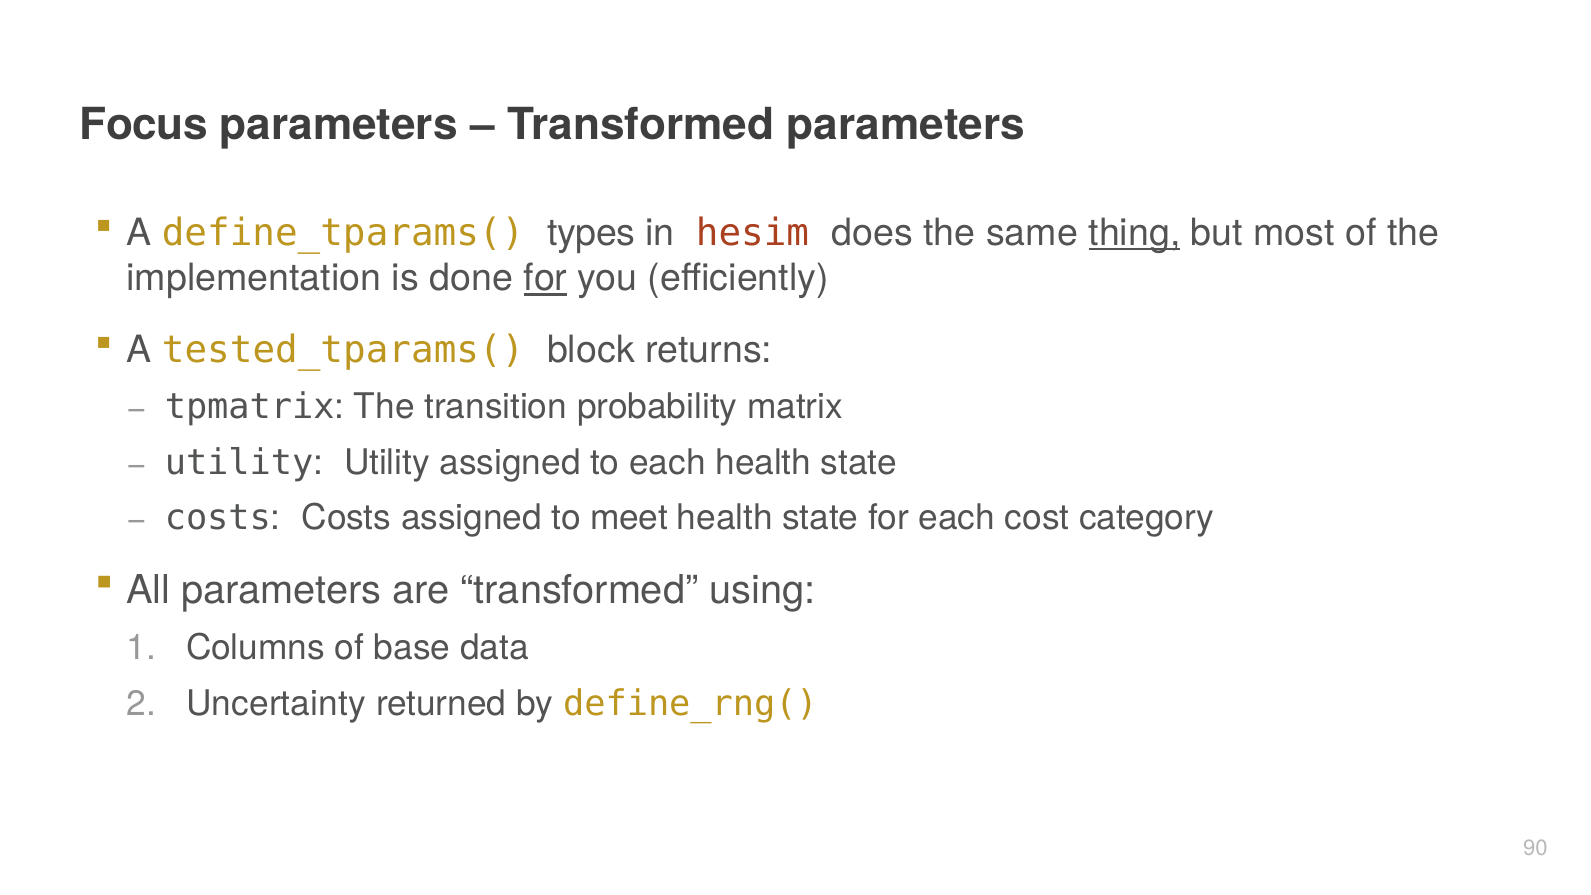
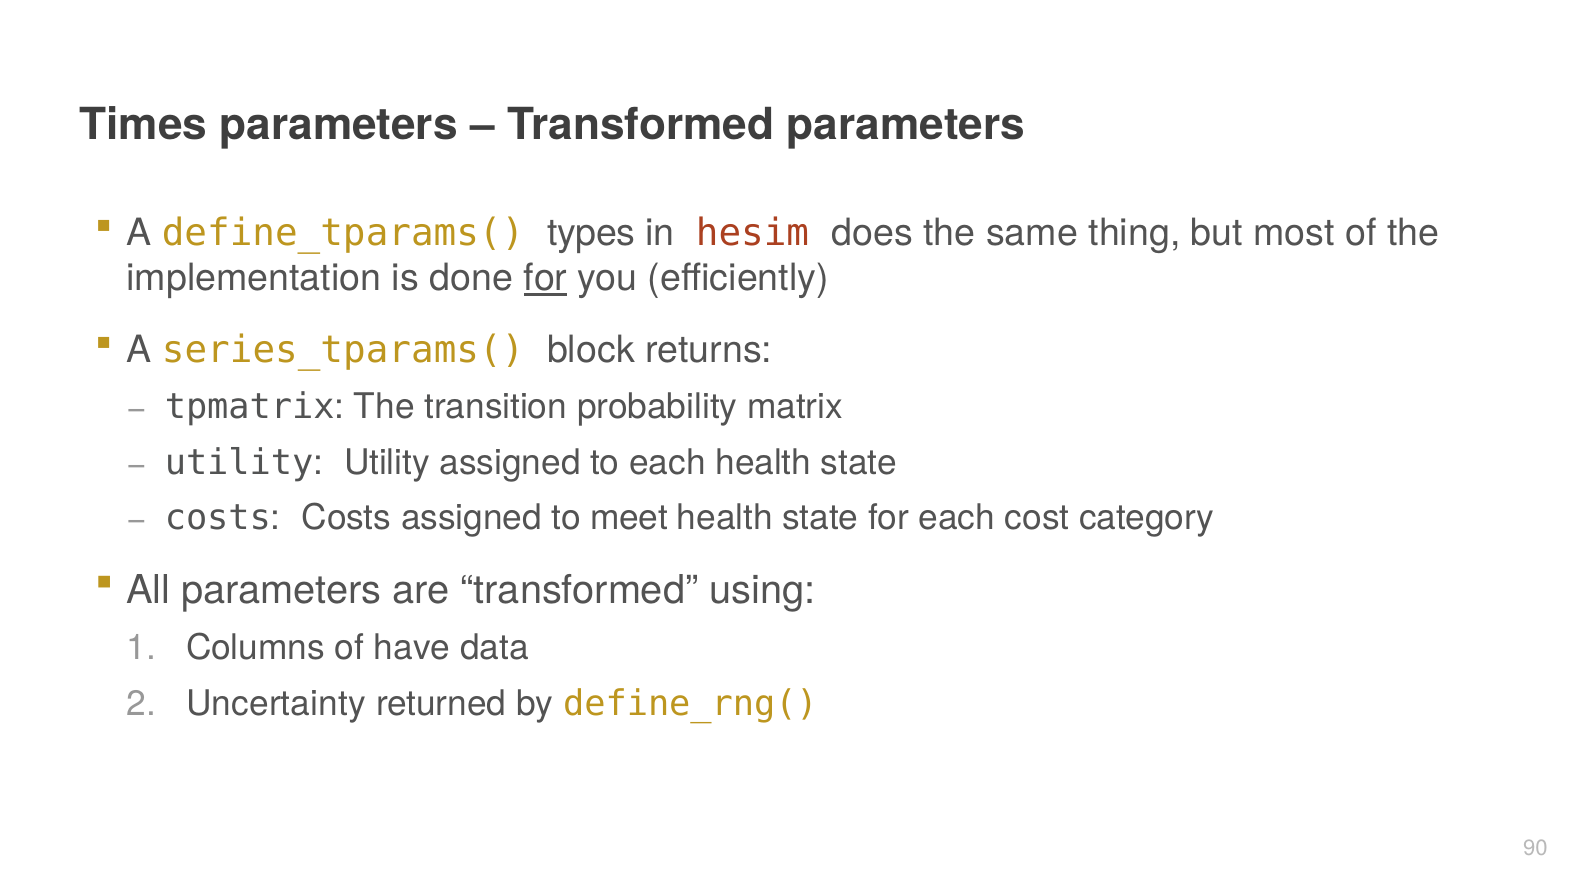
Focus: Focus -> Times
thing underline: present -> none
tested_tparams(: tested_tparams( -> series_tparams(
base: base -> have
